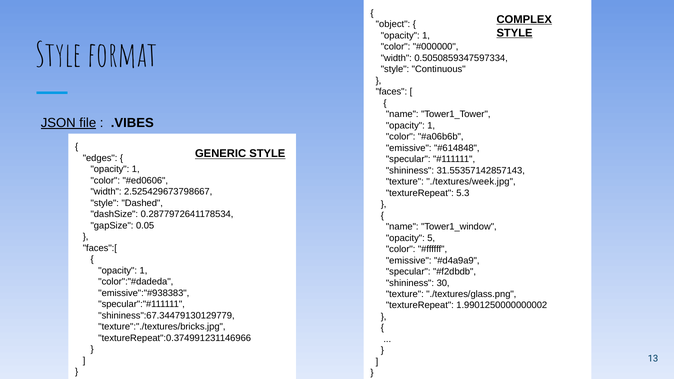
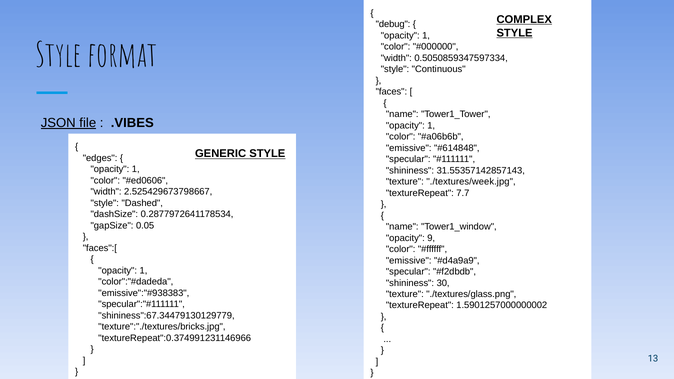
object: object -> debug
5.3: 5.3 -> 7.7
5: 5 -> 9
1.9901250000000002: 1.9901250000000002 -> 1.5901257000000002
